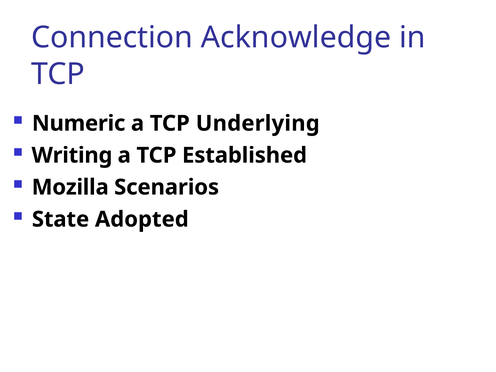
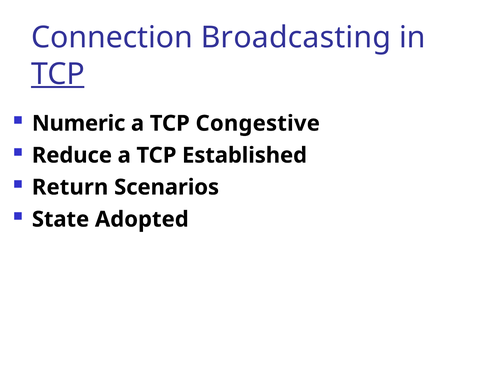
Acknowledge: Acknowledge -> Broadcasting
TCP at (58, 74) underline: none -> present
Underlying: Underlying -> Congestive
Writing: Writing -> Reduce
Mozilla: Mozilla -> Return
